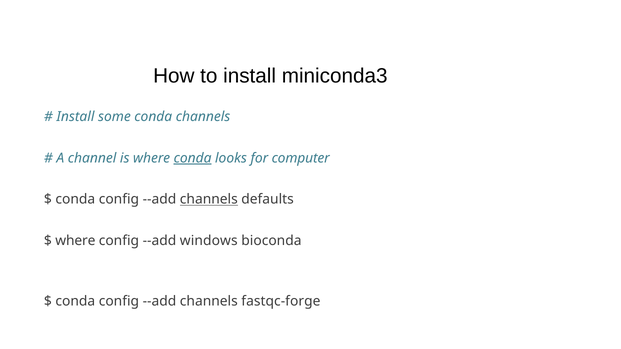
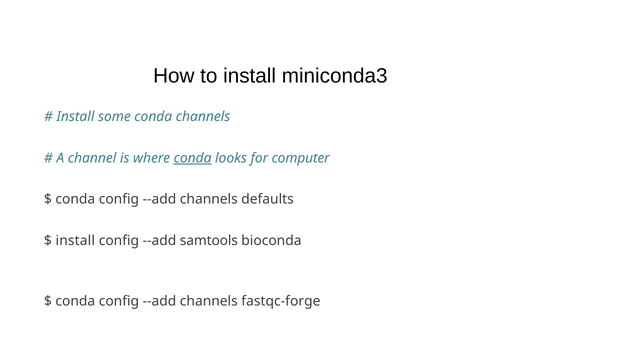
channels at (209, 200) underline: present -> none
where at (75, 241): where -> install
windows: windows -> samtools
